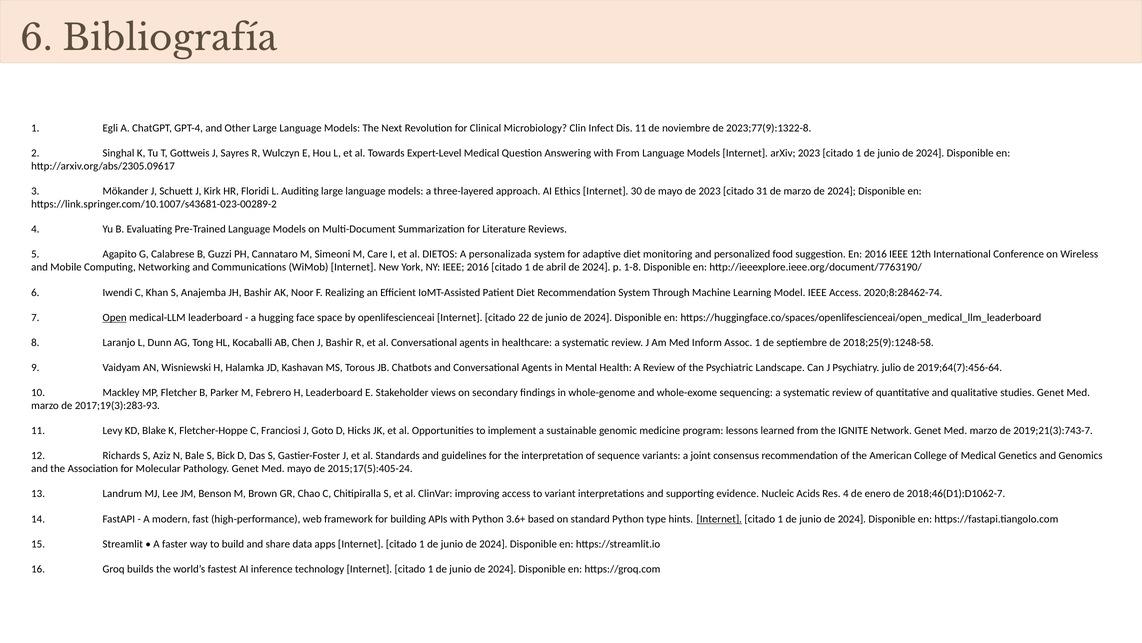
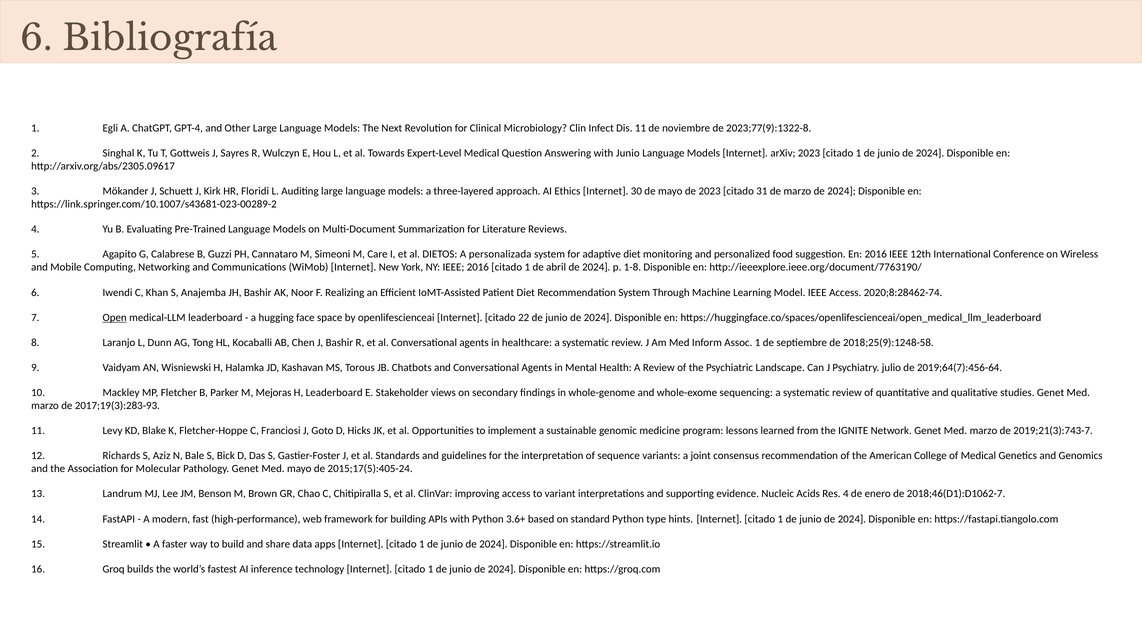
with From: From -> Junio
Febrero: Febrero -> Mejoras
Internet at (719, 518) underline: present -> none
